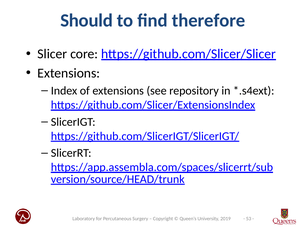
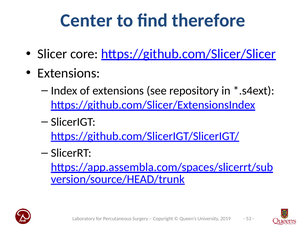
Should: Should -> Center
